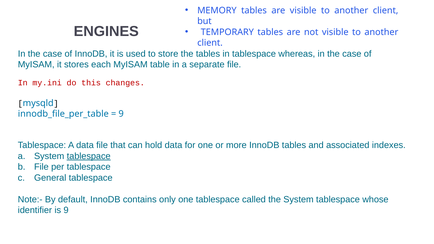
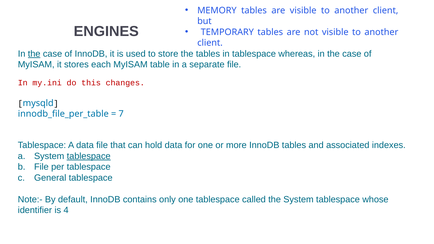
the at (34, 54) underline: none -> present
9 at (121, 114): 9 -> 7
is 9: 9 -> 4
